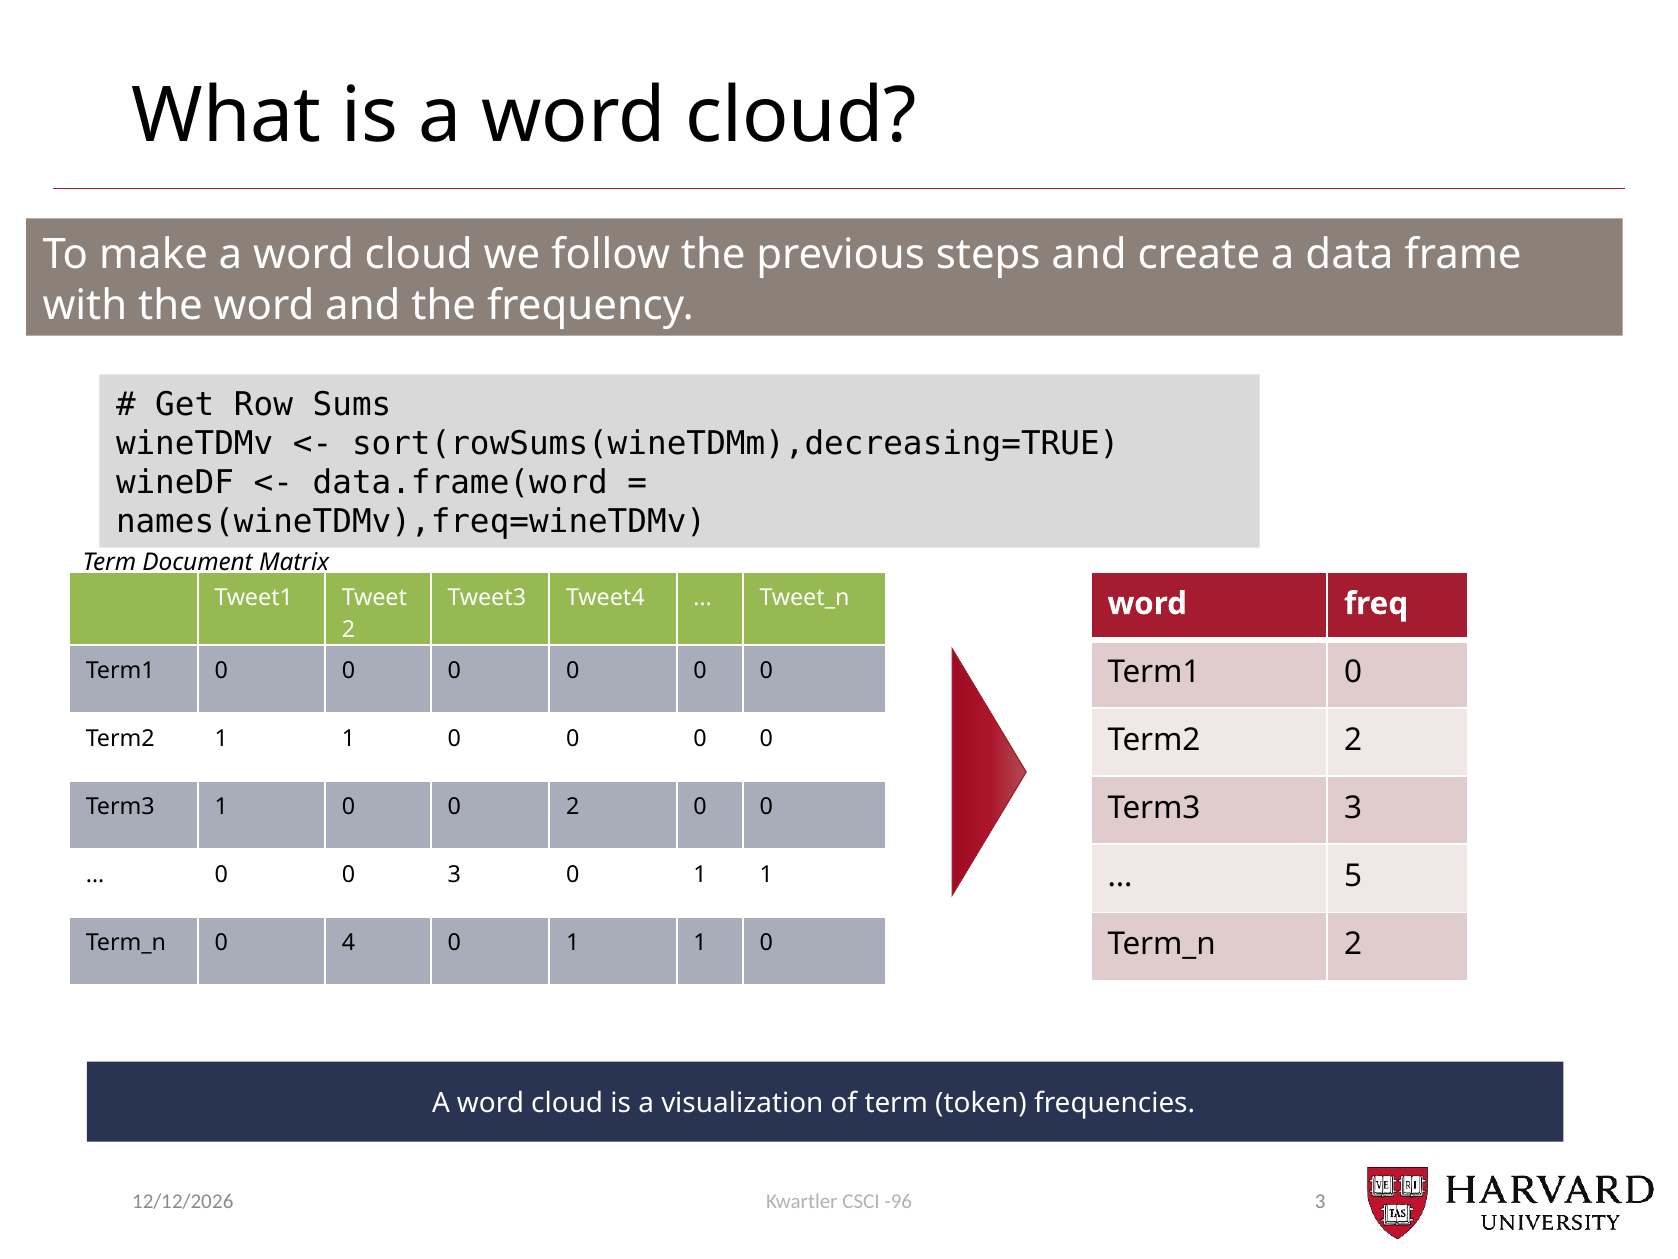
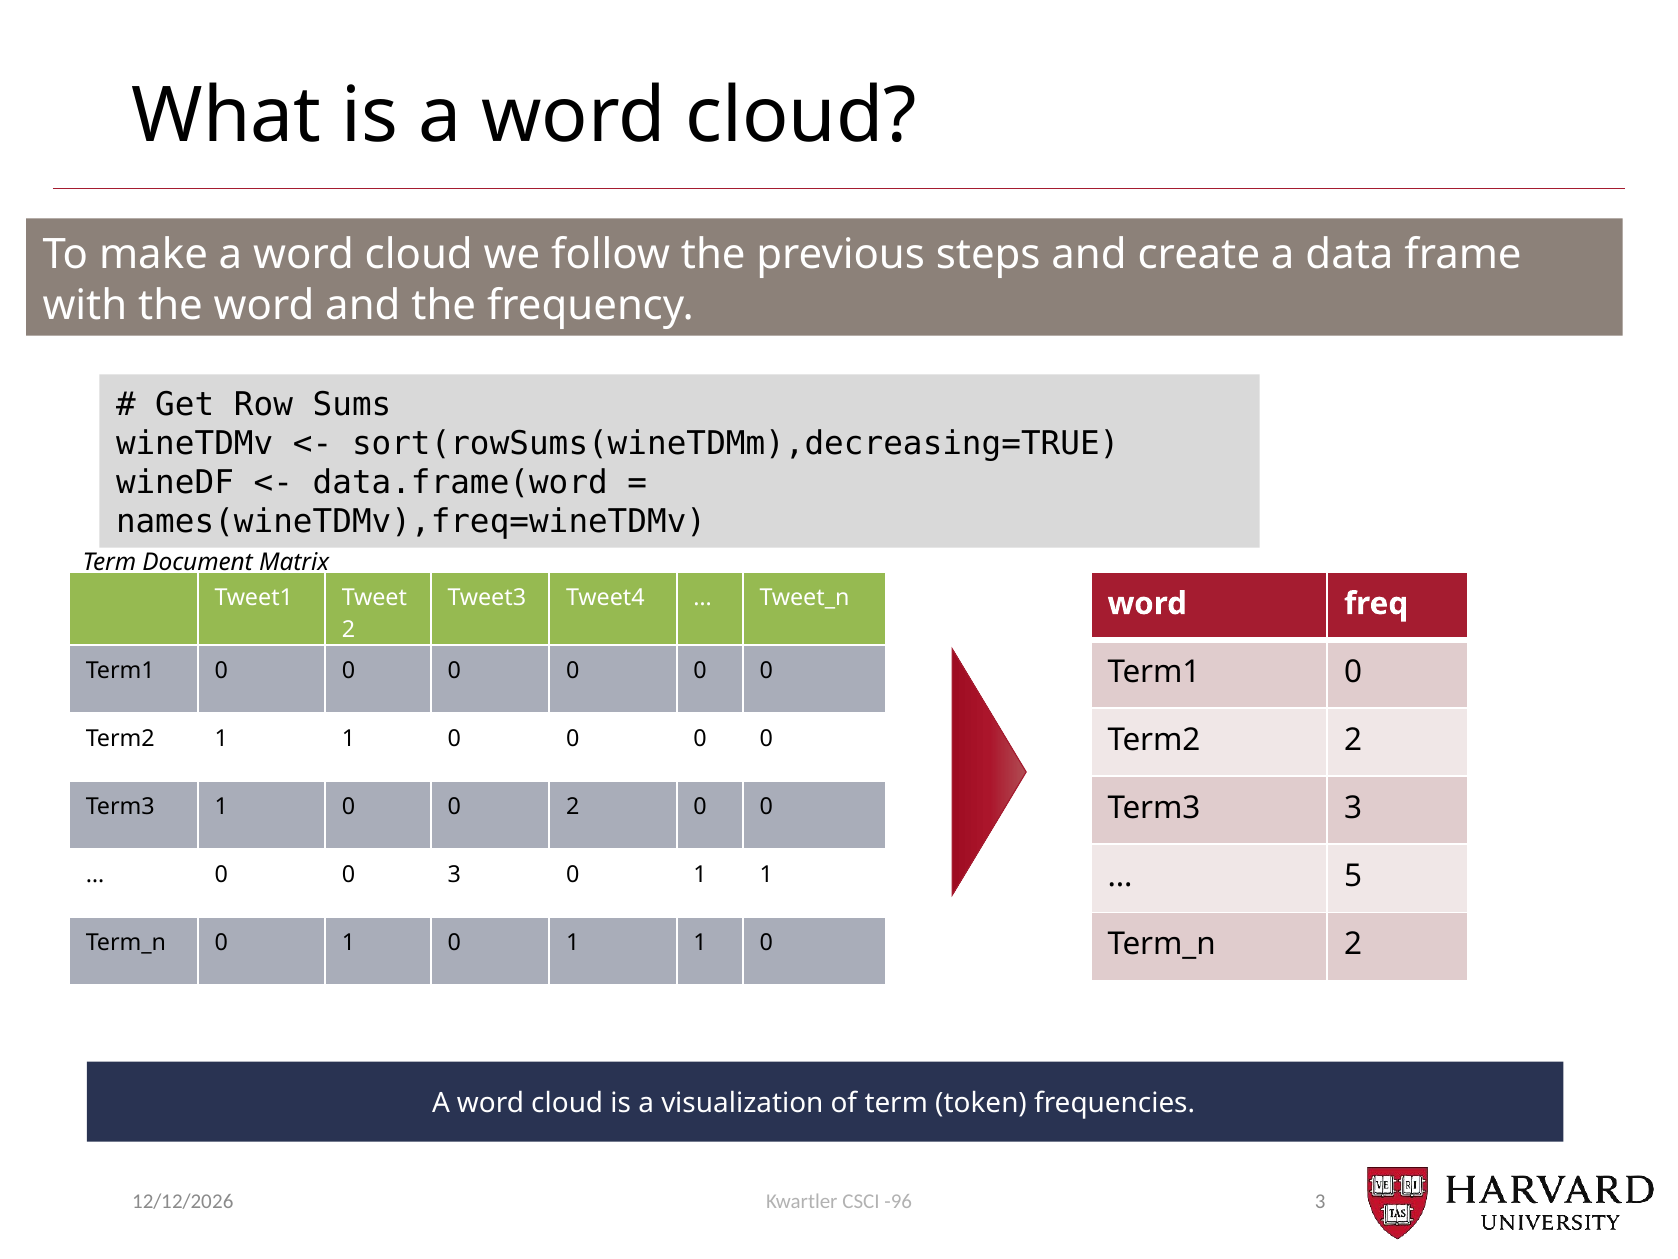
4 at (348, 943): 4 -> 1
